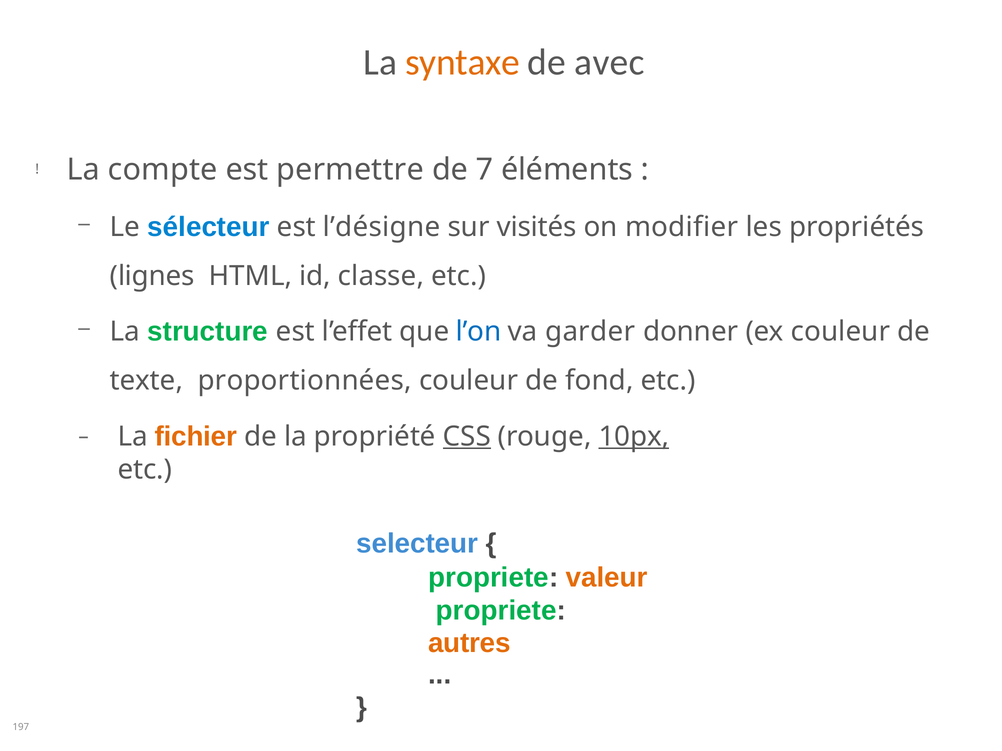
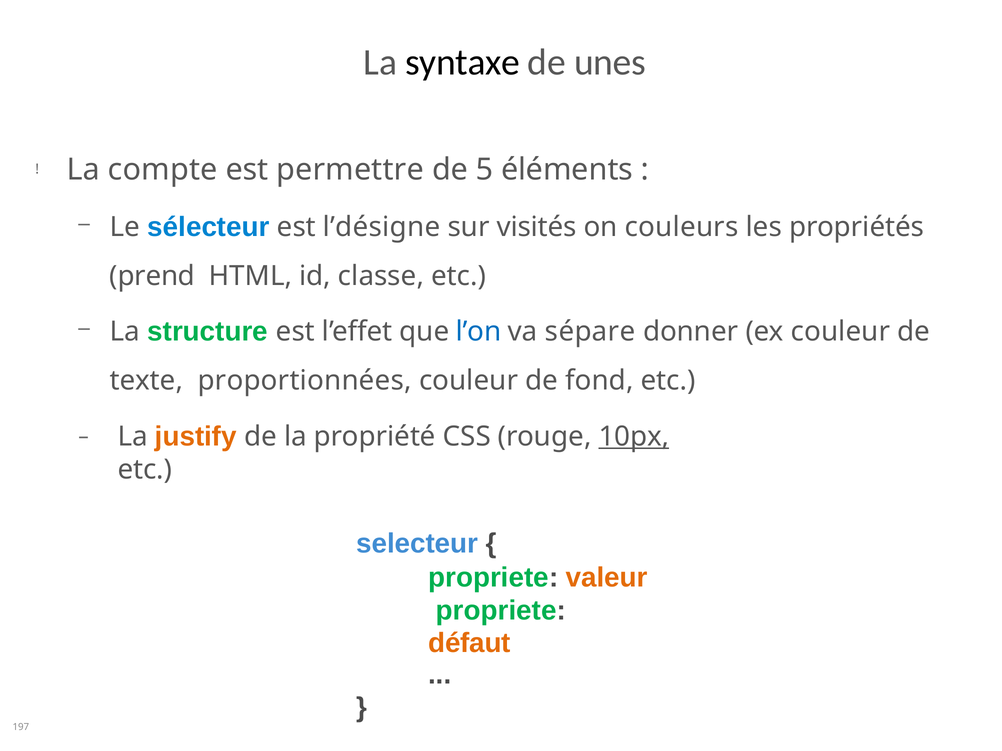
syntaxe colour: orange -> black
avec: avec -> unes
7: 7 -> 5
modifier: modifier -> couleurs
lignes: lignes -> prend
garder: garder -> sépare
fichier: fichier -> justify
CSS underline: present -> none
autres: autres -> défaut
